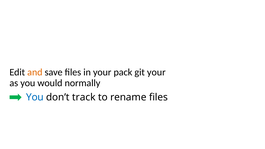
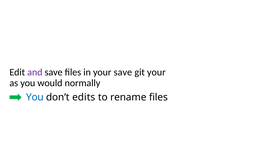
and colour: orange -> purple
your pack: pack -> save
track: track -> edits
